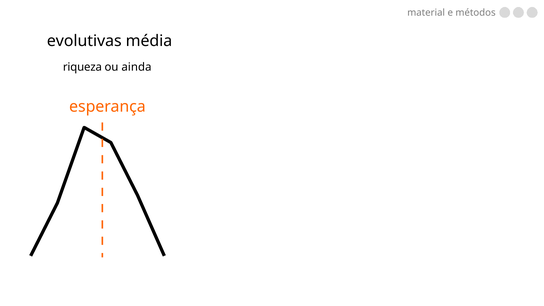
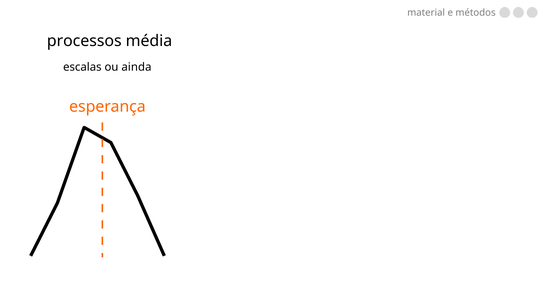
evolutivas: evolutivas -> processos
riqueza: riqueza -> escalas
